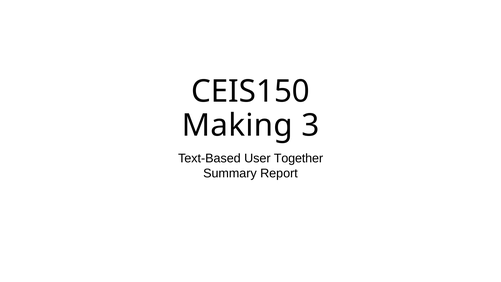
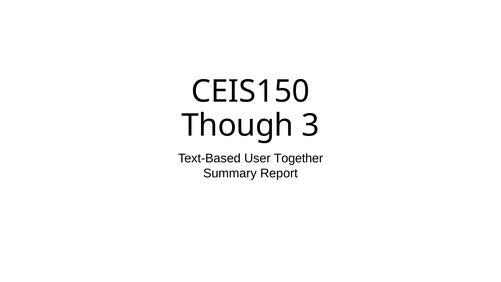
Making: Making -> Though
